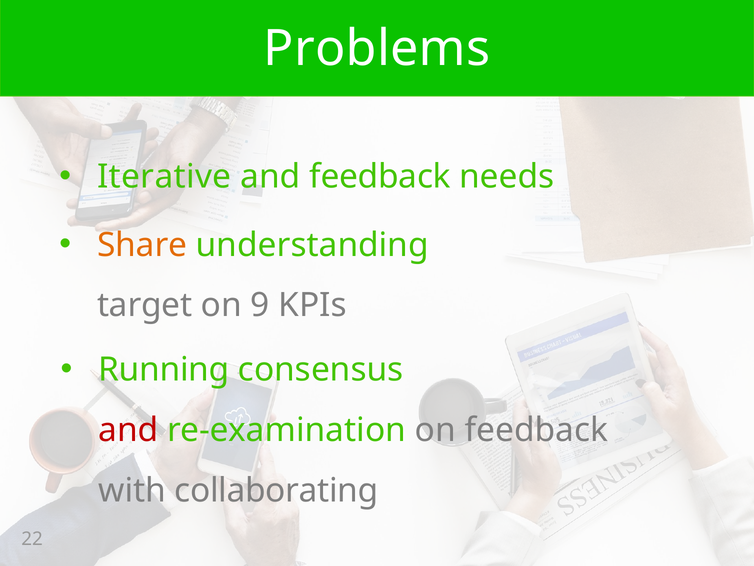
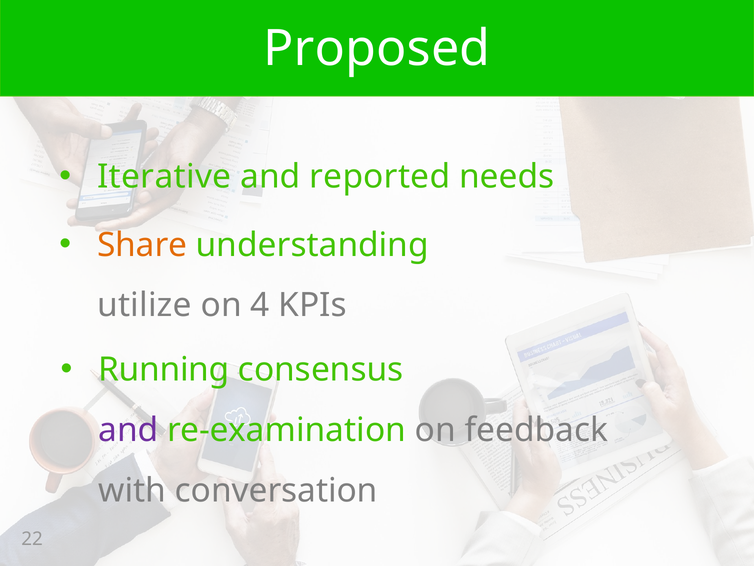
Problems: Problems -> Proposed
and feedback: feedback -> reported
target: target -> utilize
9: 9 -> 4
and at (128, 430) colour: red -> purple
collaborating: collaborating -> conversation
